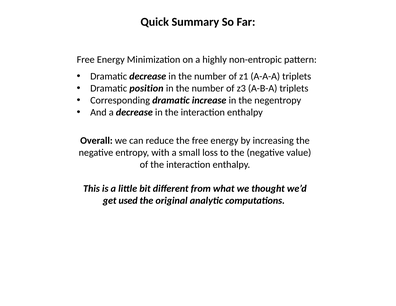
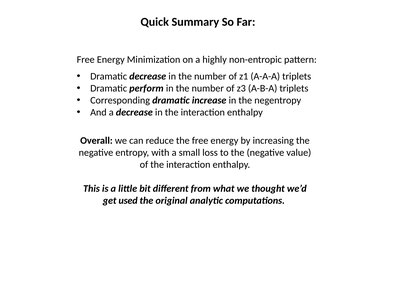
position: position -> perform
